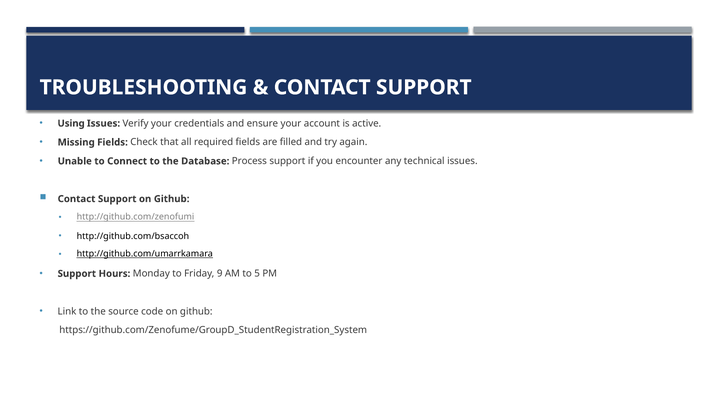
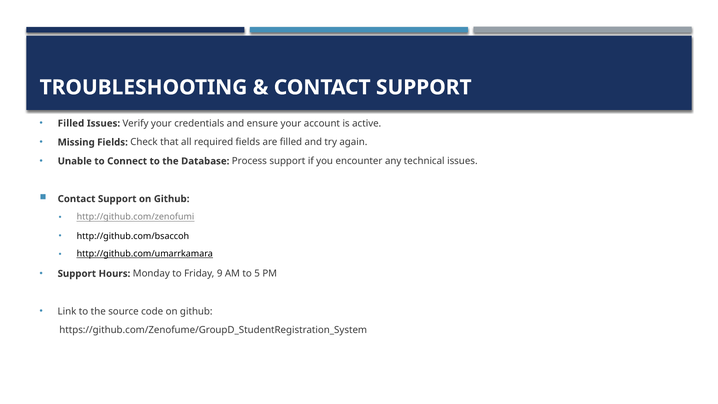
Using at (71, 123): Using -> Filled
